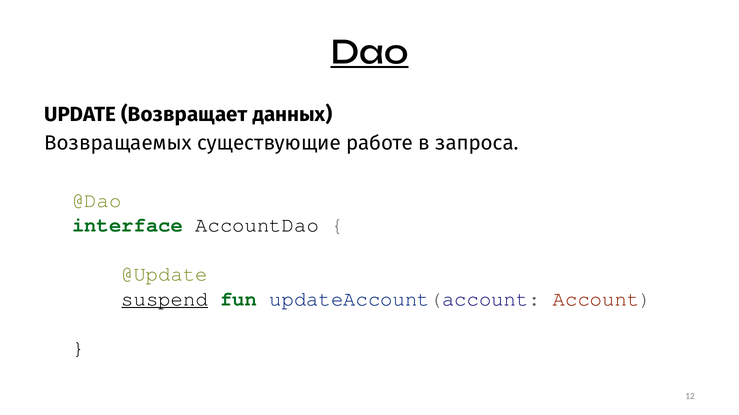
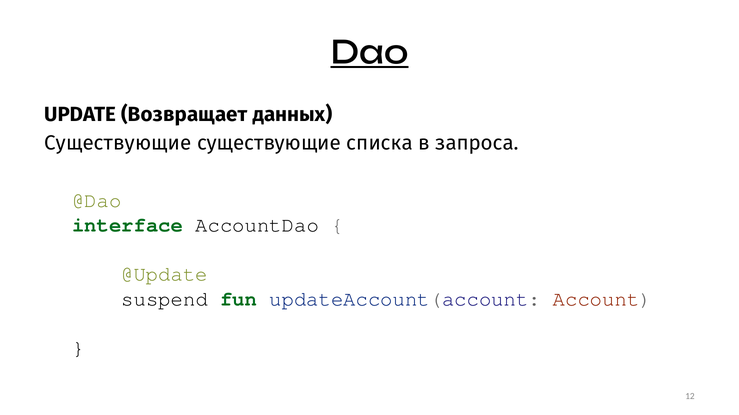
Возвращаемых at (118, 143): Возвращаемых -> Существующие
работе: работе -> списка
suspend underline: present -> none
